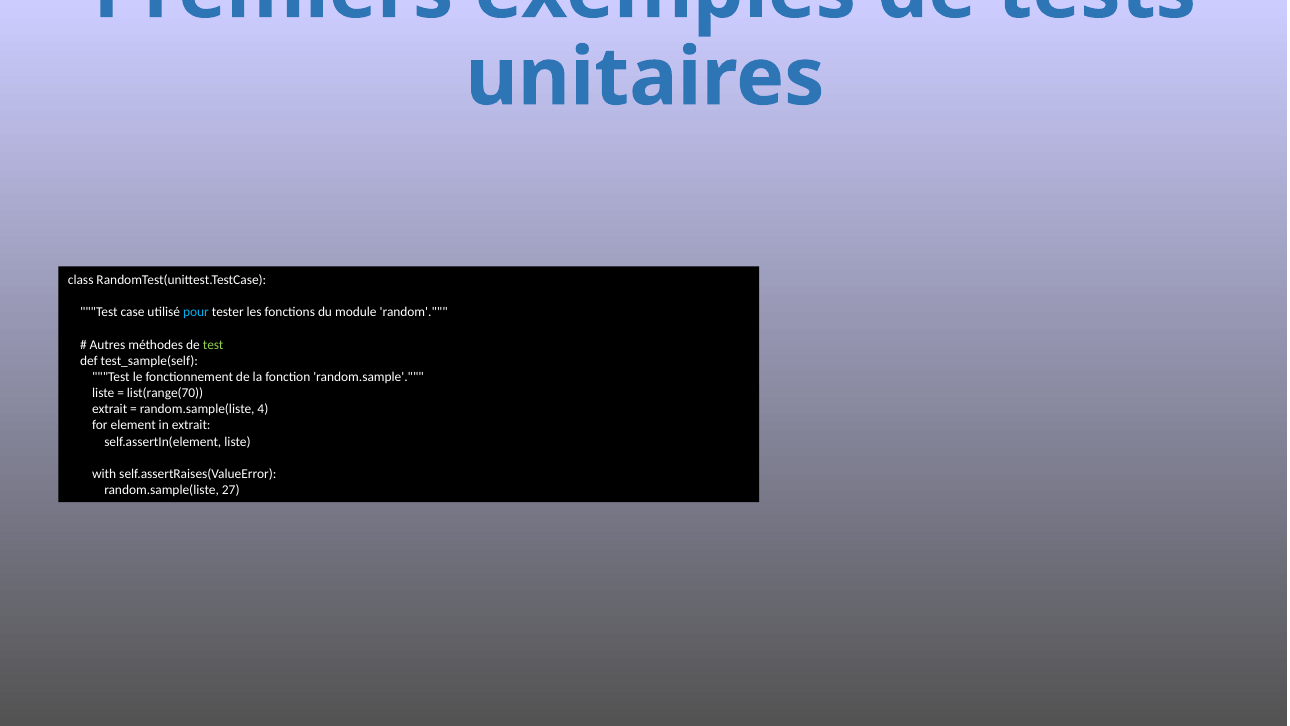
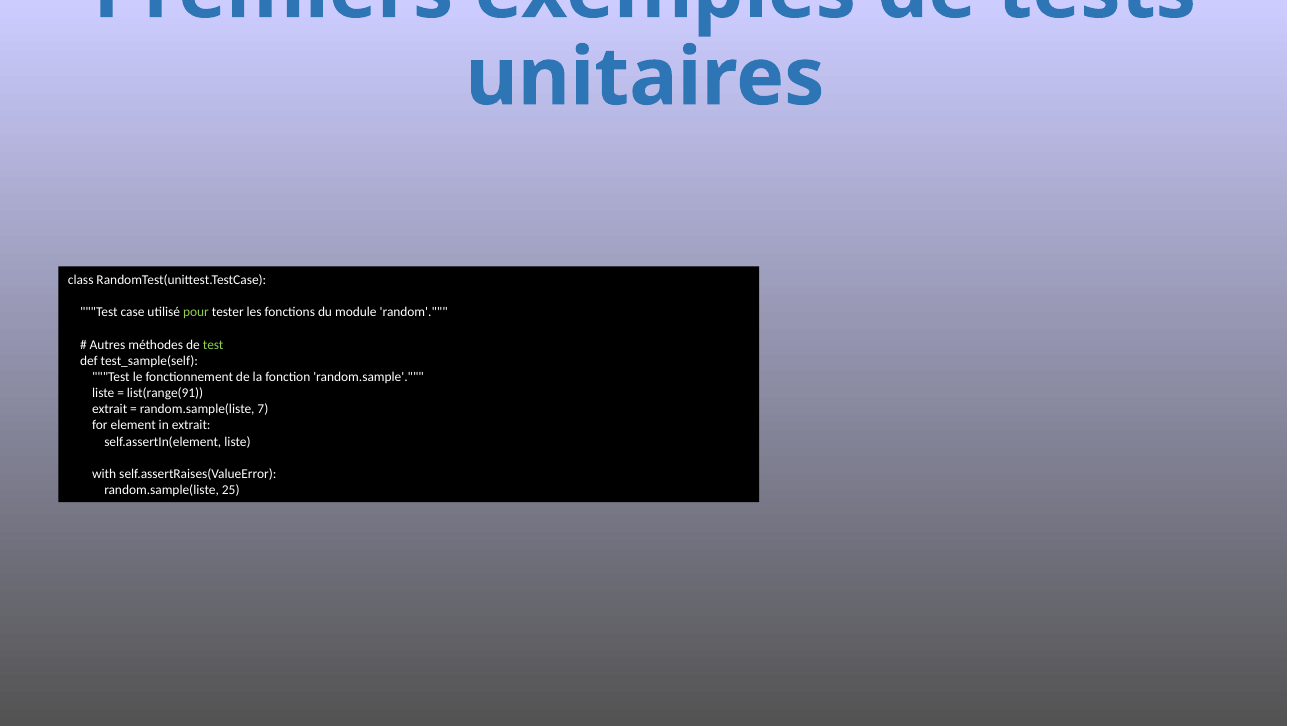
pour colour: light blue -> light green
list(range(70: list(range(70 -> list(range(91
4: 4 -> 7
27: 27 -> 25
